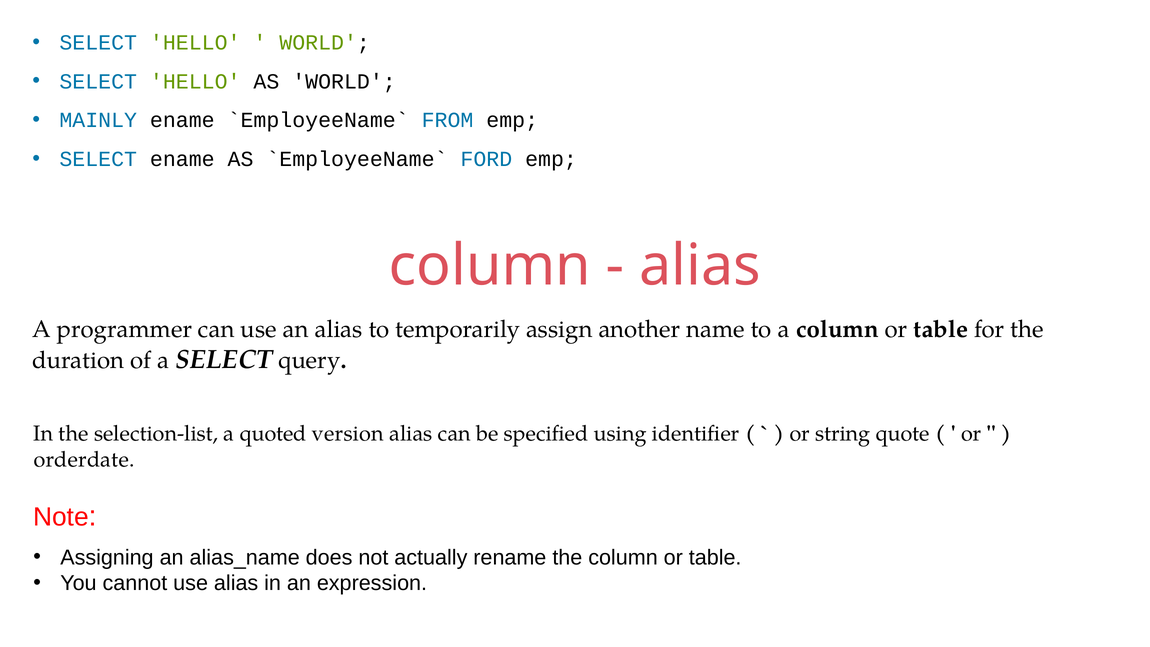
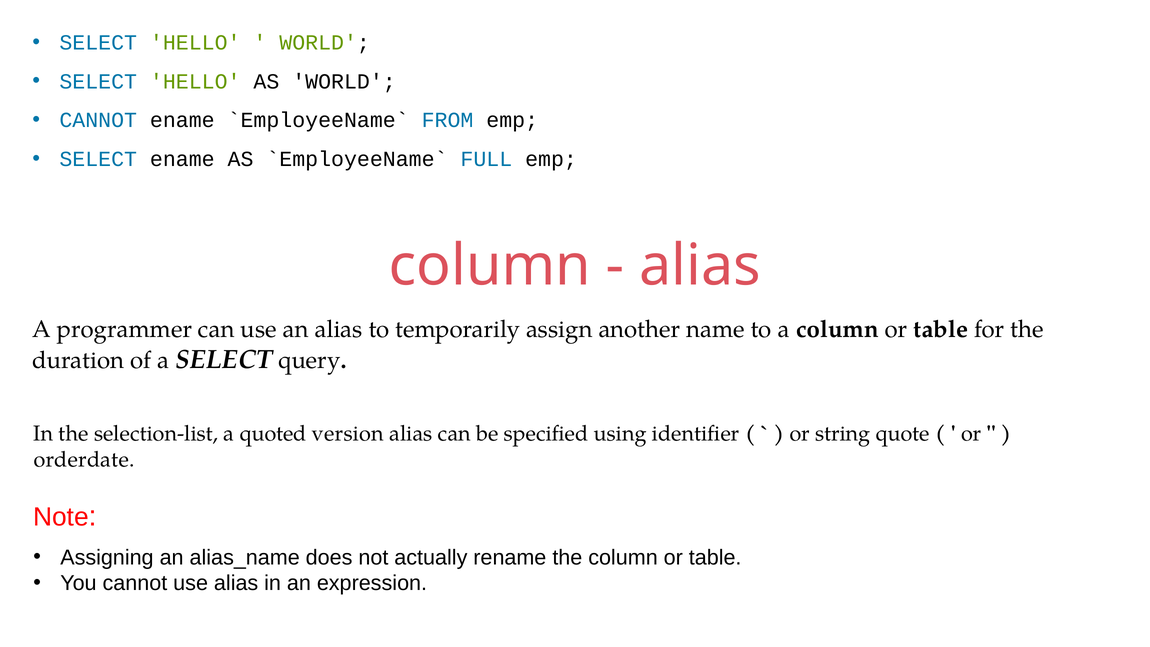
MAINLY at (98, 120): MAINLY -> CANNOT
FORD: FORD -> FULL
